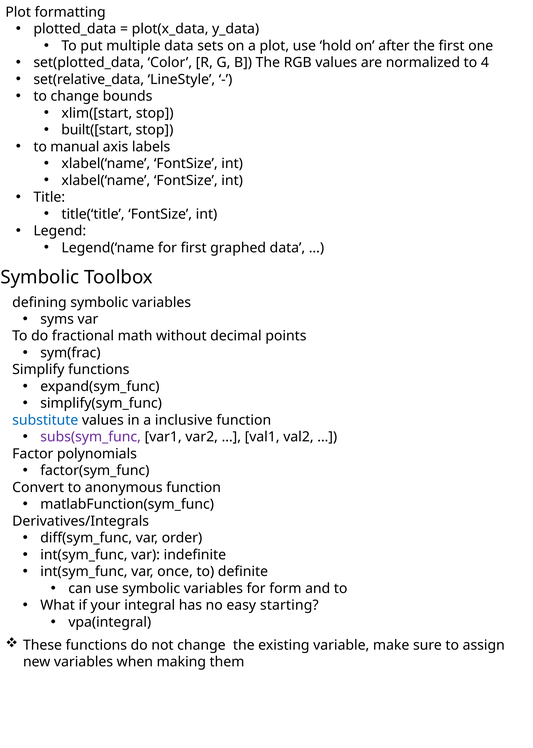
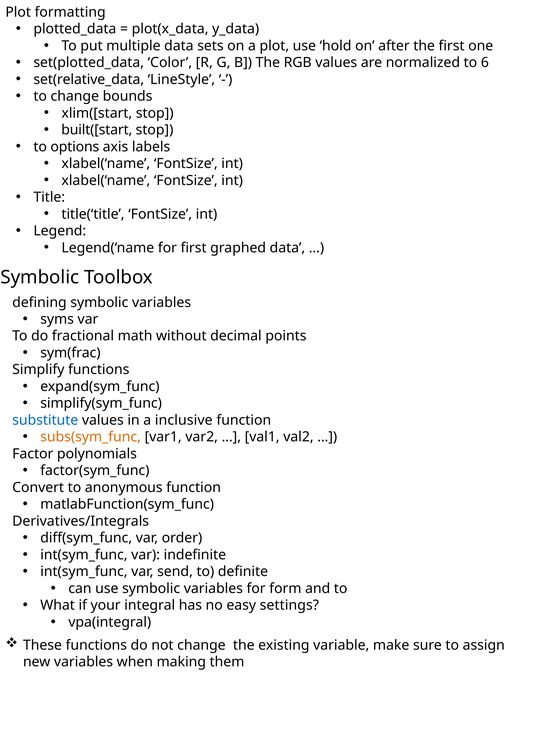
4: 4 -> 6
manual: manual -> options
subs(sym_func colour: purple -> orange
once: once -> send
starting: starting -> settings
